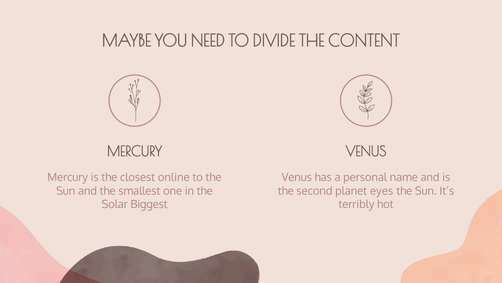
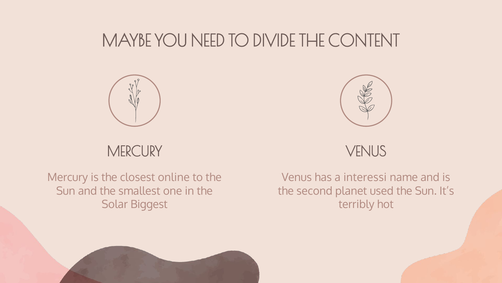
personal: personal -> interessi
eyes: eyes -> used
